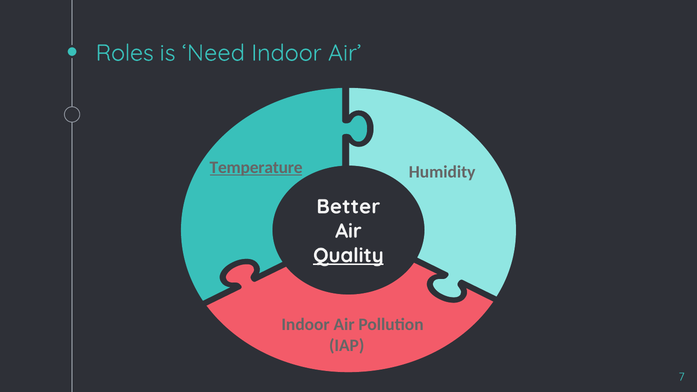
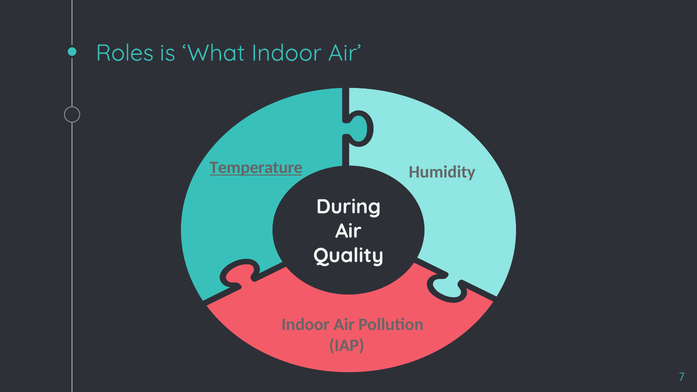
Need: Need -> What
Better: Better -> During
Quality underline: present -> none
